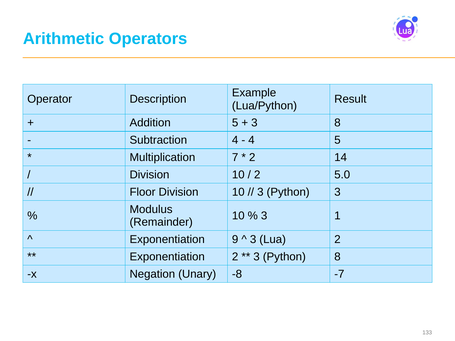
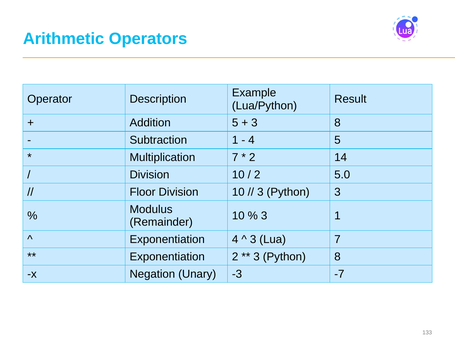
Subtraction 4: 4 -> 1
Exponentiation 9: 9 -> 4
Lua 2: 2 -> 7
-8: -8 -> -3
